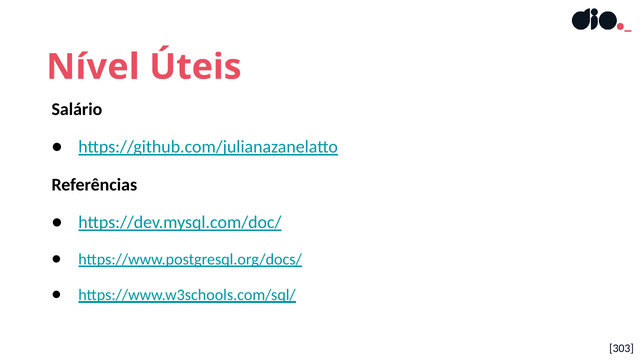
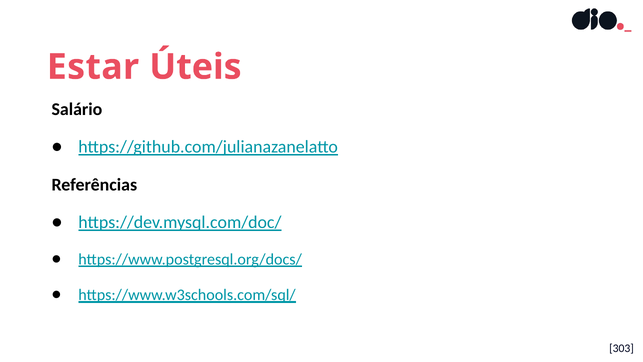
Nível: Nível -> Estar
